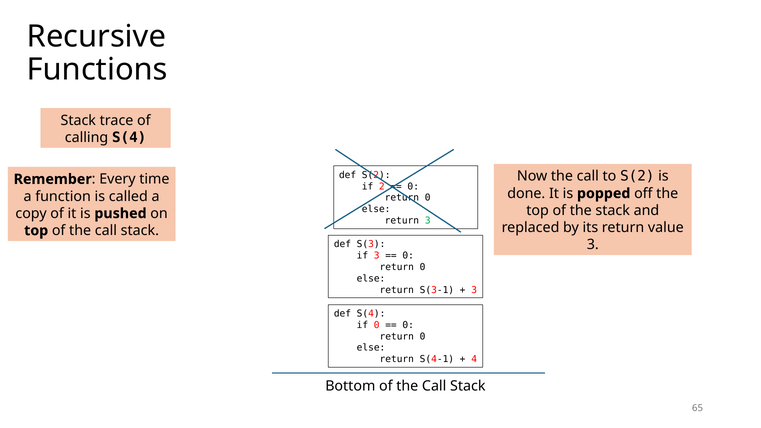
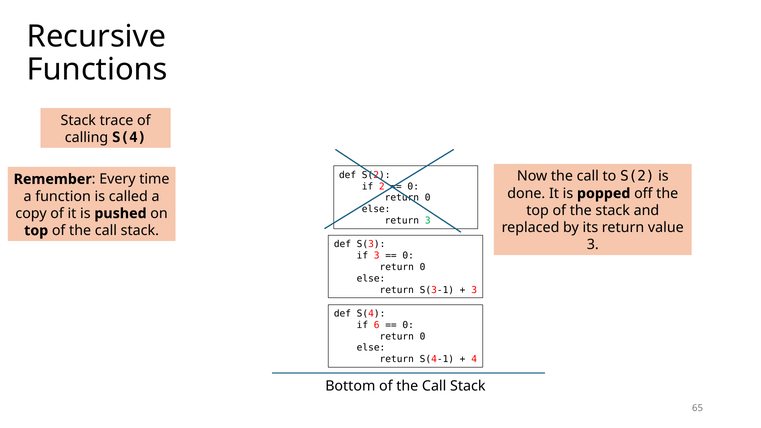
if 0: 0 -> 6
